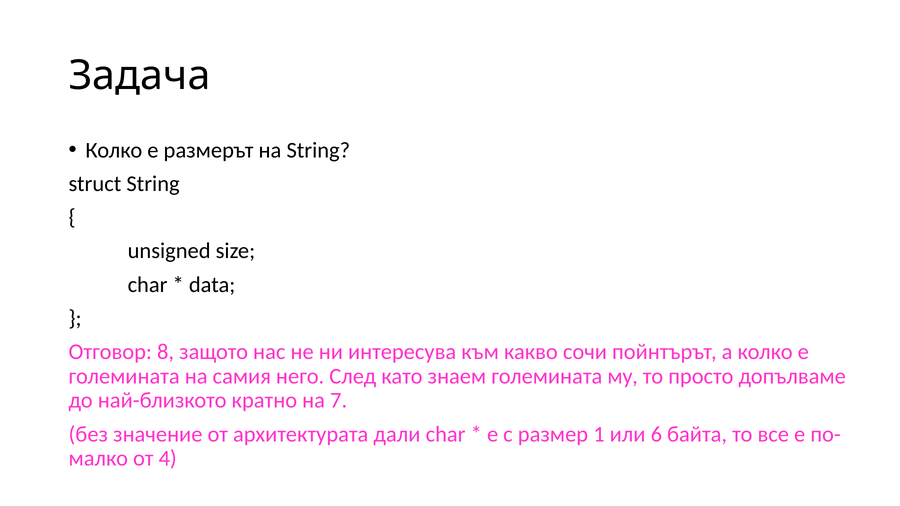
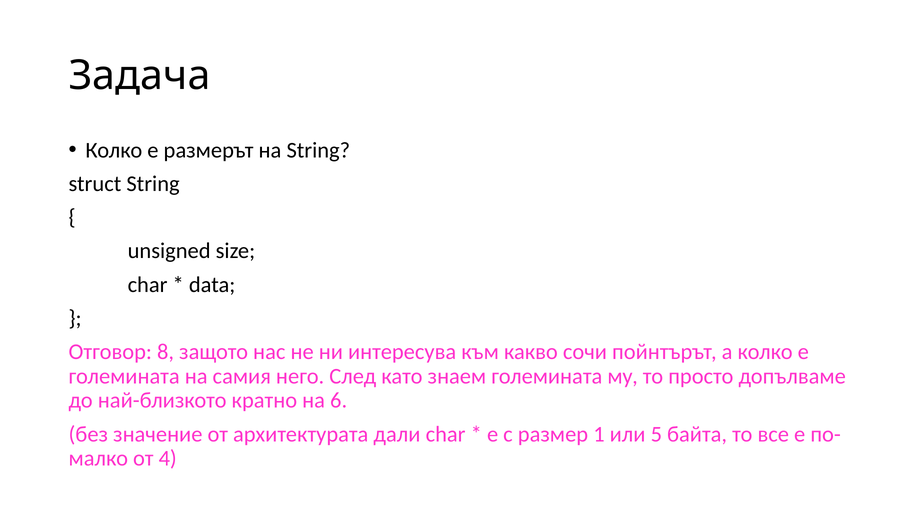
7: 7 -> 6
6: 6 -> 5
